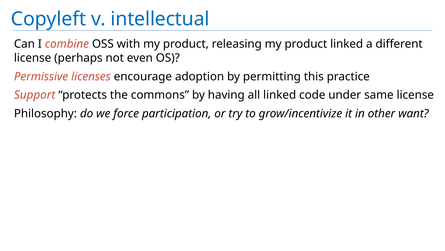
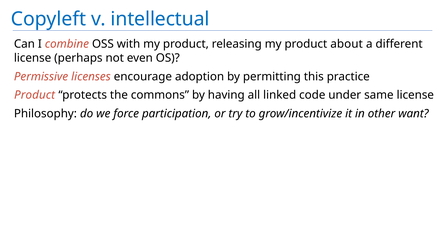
product linked: linked -> about
Support at (35, 95): Support -> Product
